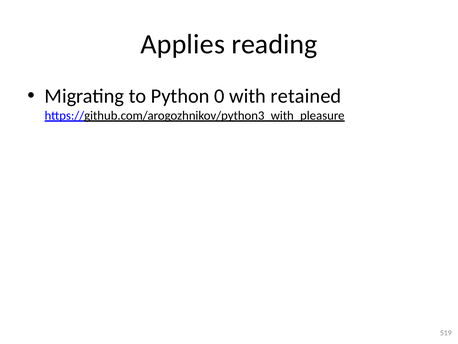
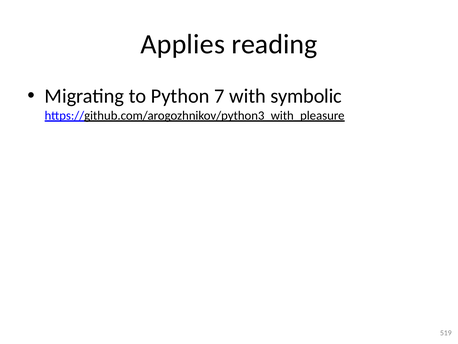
0: 0 -> 7
retained: retained -> symbolic
